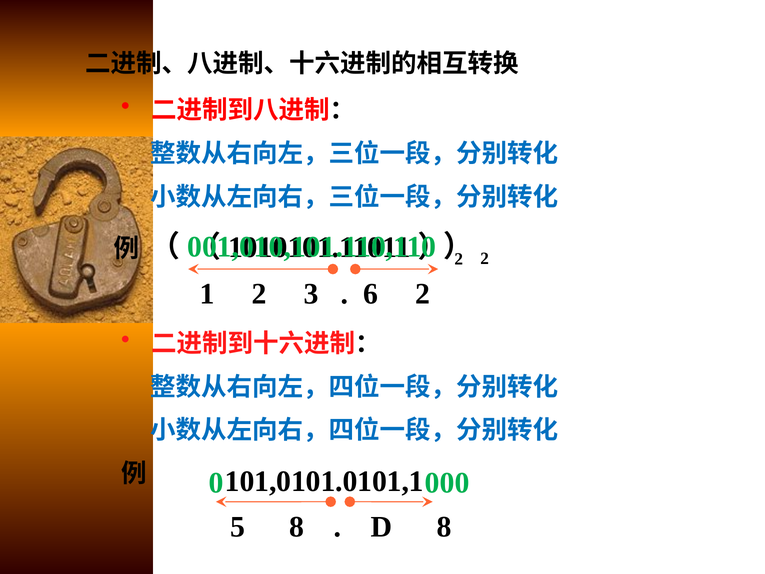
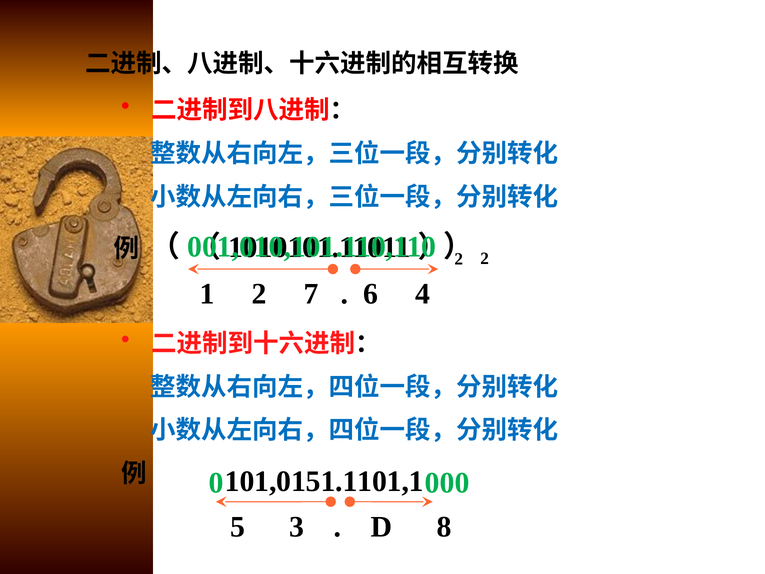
3: 3 -> 7
6 2: 2 -> 4
101,0101.0101,1: 101,0101.0101,1 -> 101,0151.1101,1
5 8: 8 -> 3
